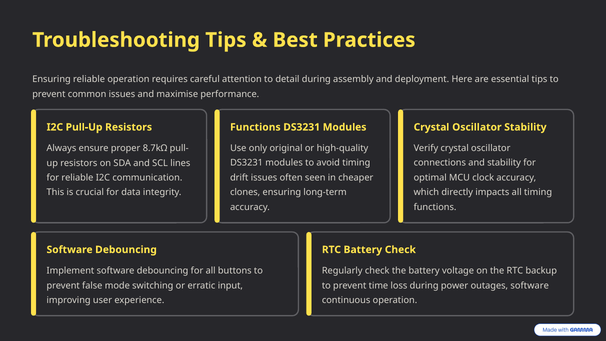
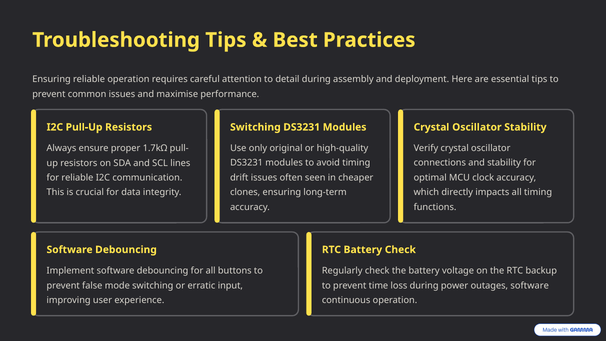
Functions at (255, 127): Functions -> Switching
8.7kΩ: 8.7kΩ -> 1.7kΩ
